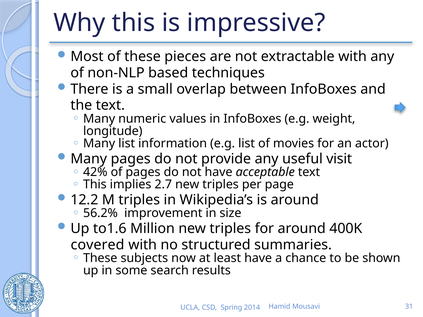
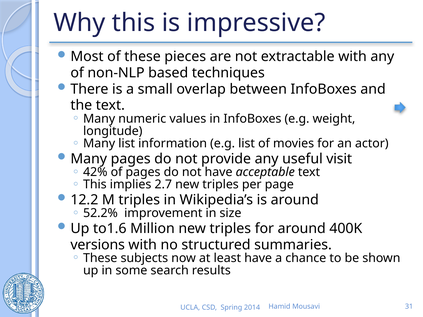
56.2%: 56.2% -> 52.2%
covered: covered -> versions
